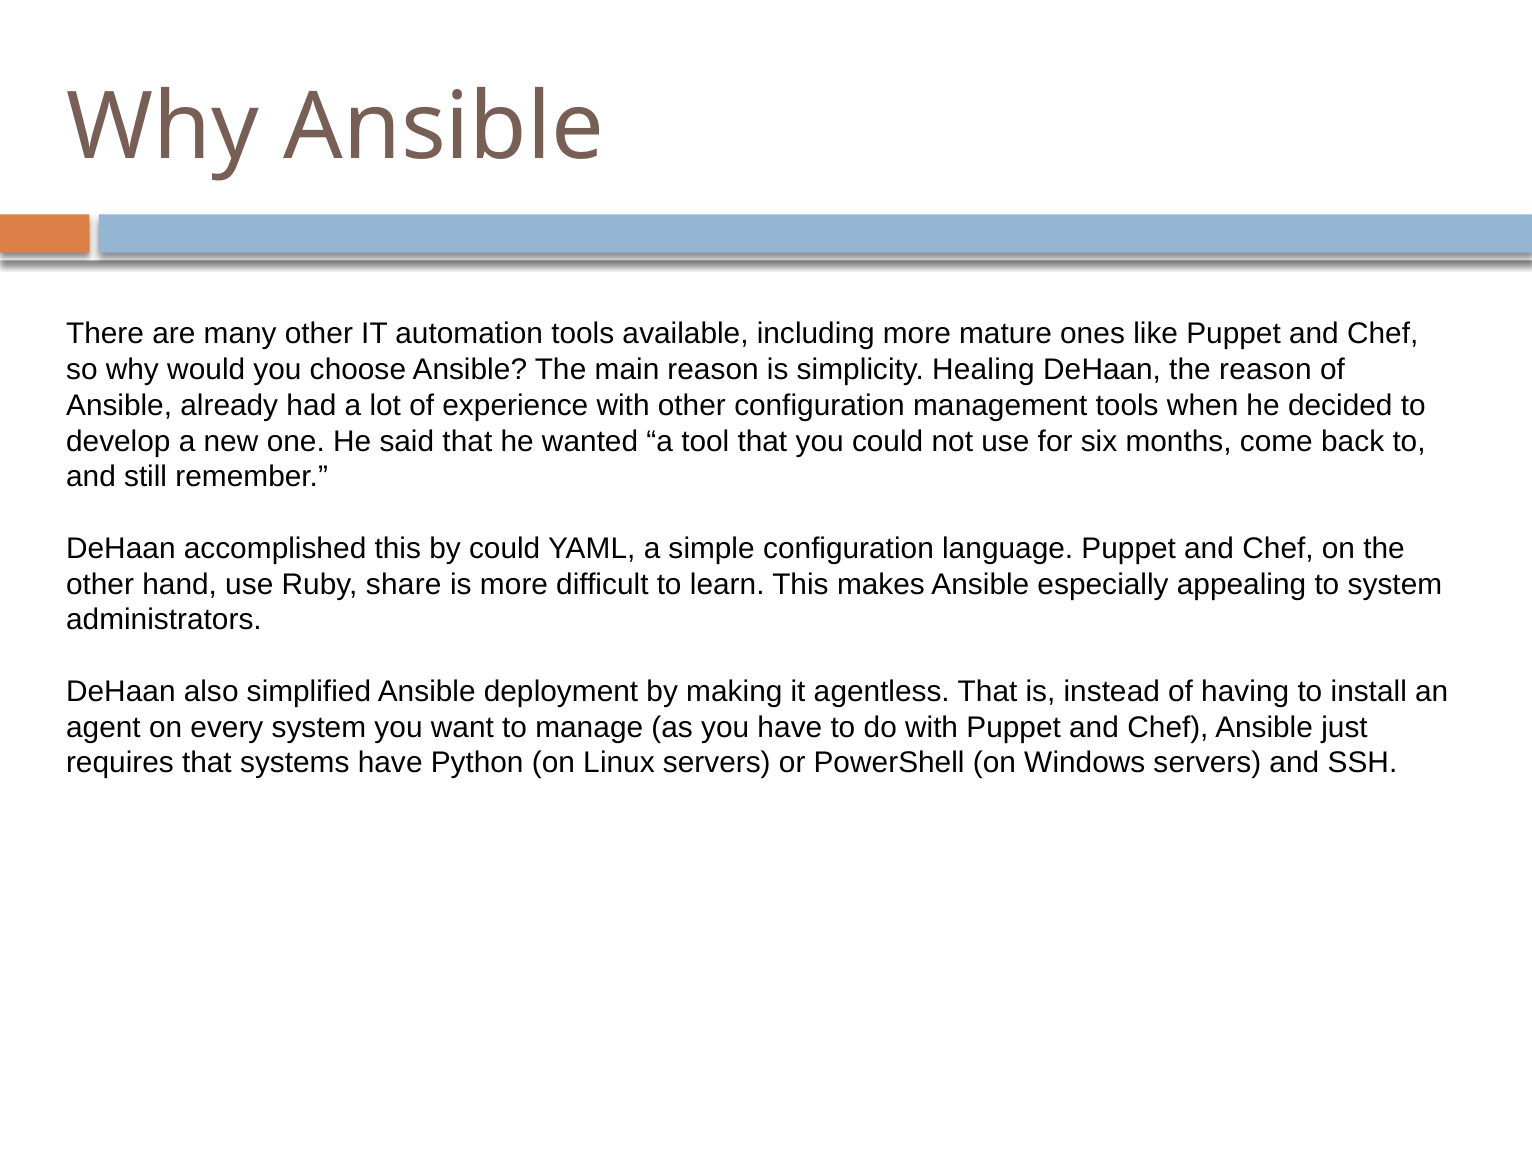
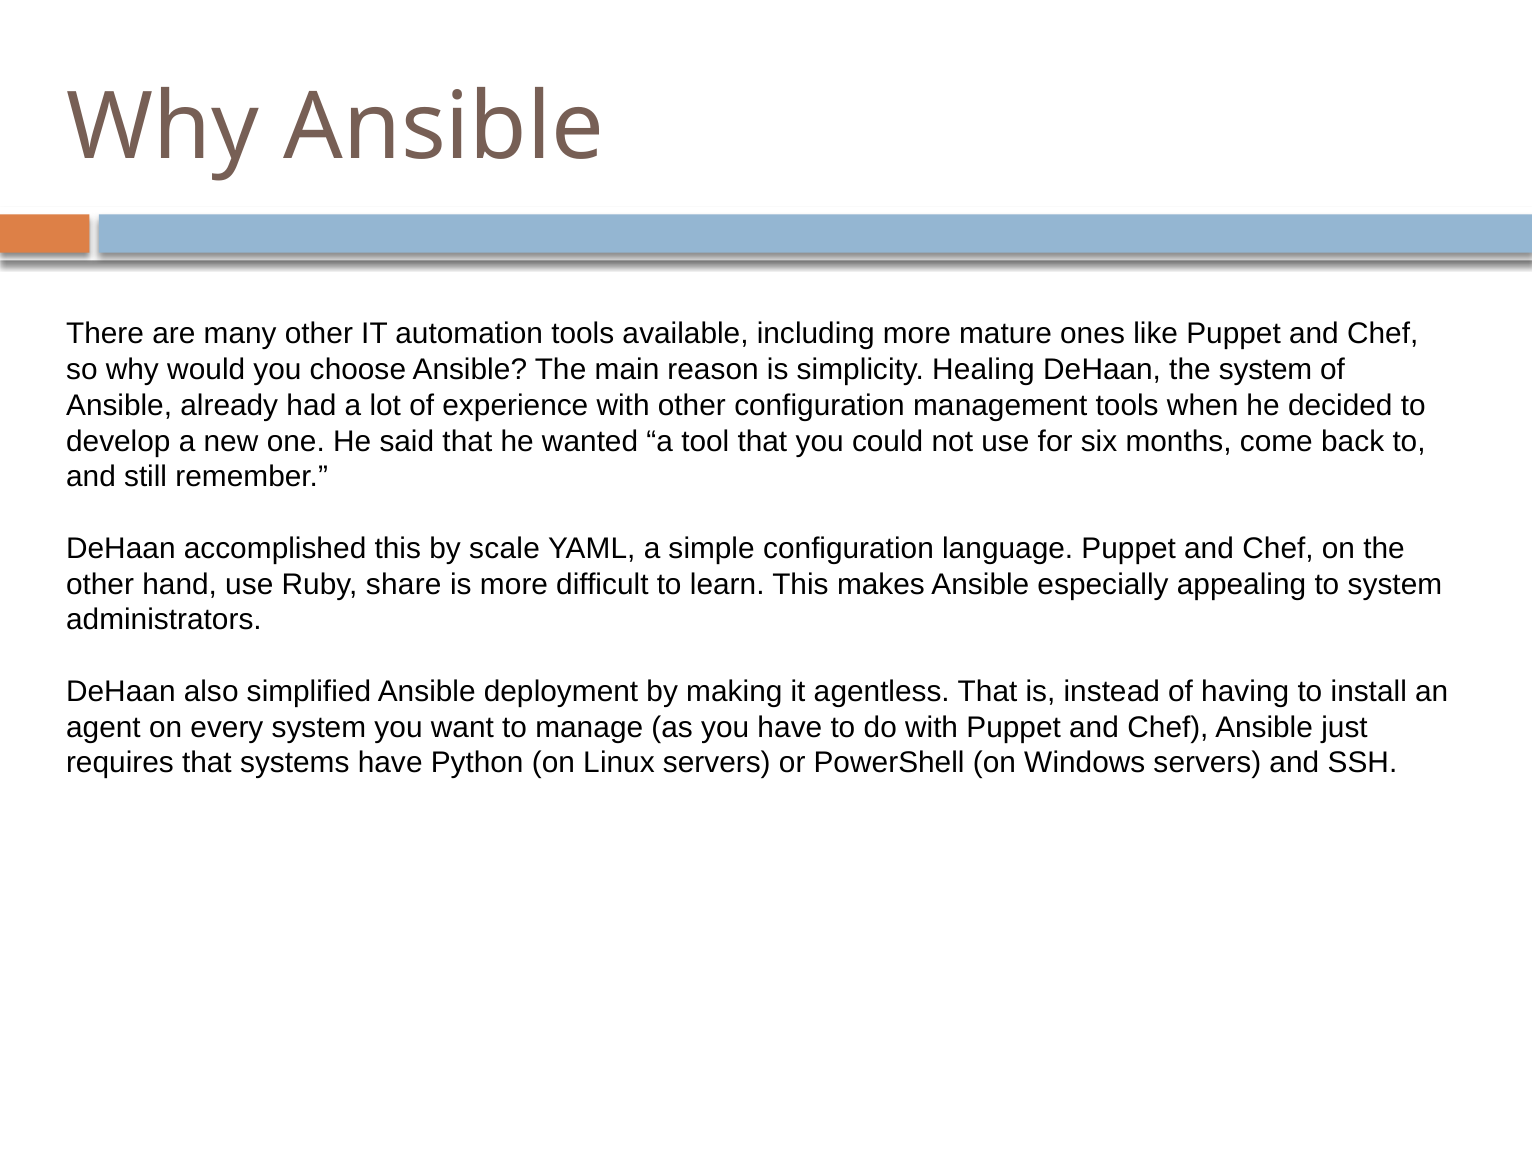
the reason: reason -> system
by could: could -> scale
